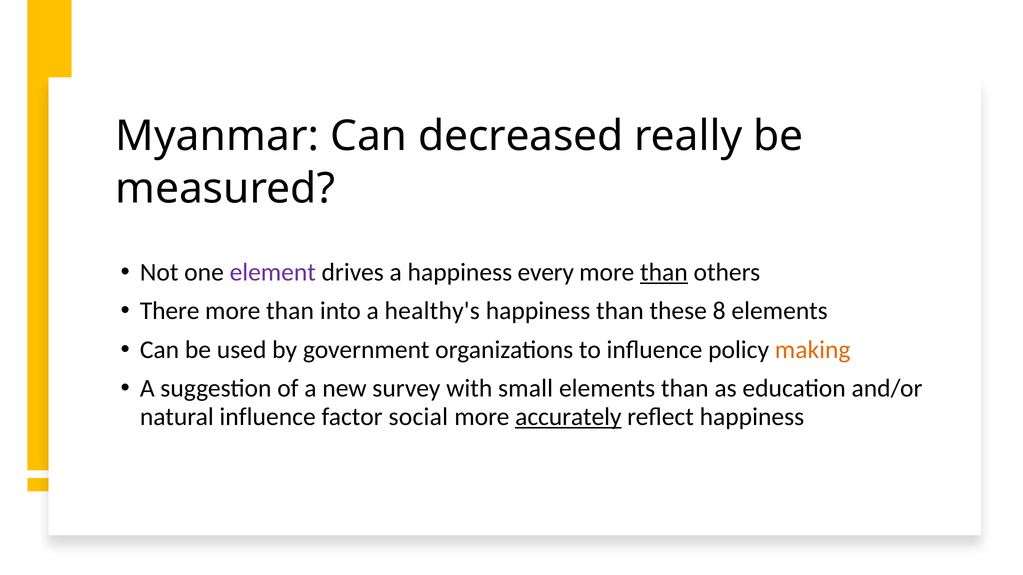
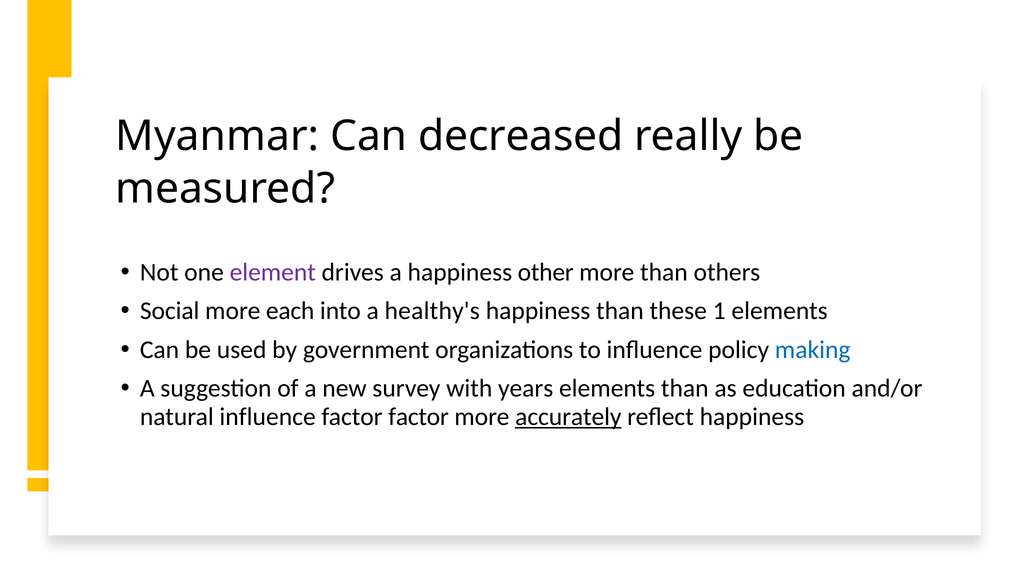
every: every -> other
than at (664, 273) underline: present -> none
There: There -> Social
than at (290, 311): than -> each
8: 8 -> 1
making colour: orange -> blue
small: small -> years
factor social: social -> factor
